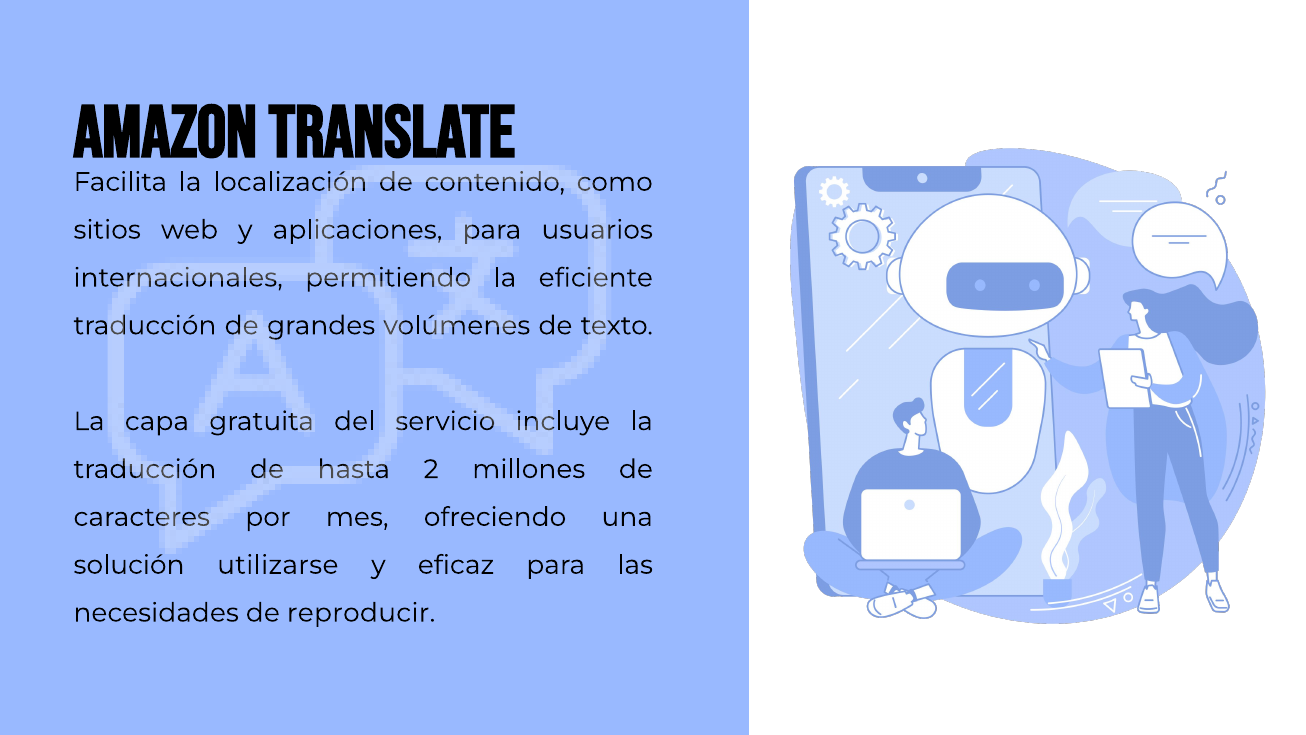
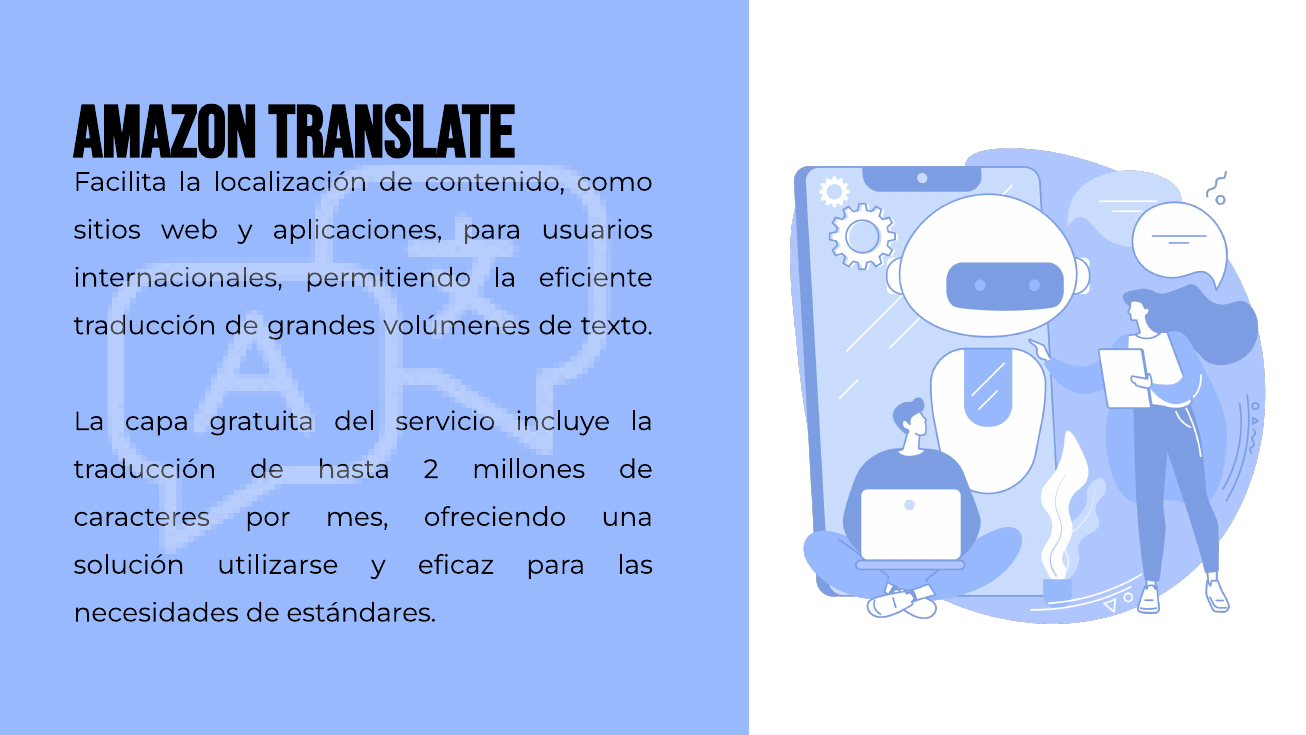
reproducir: reproducir -> estándares
